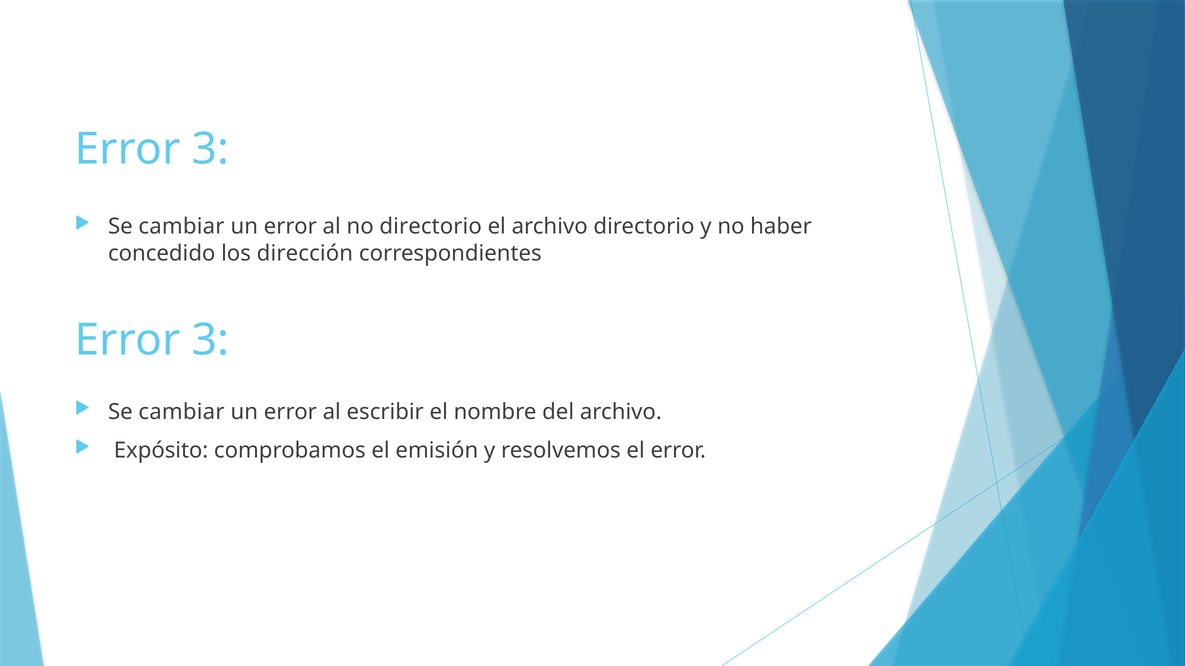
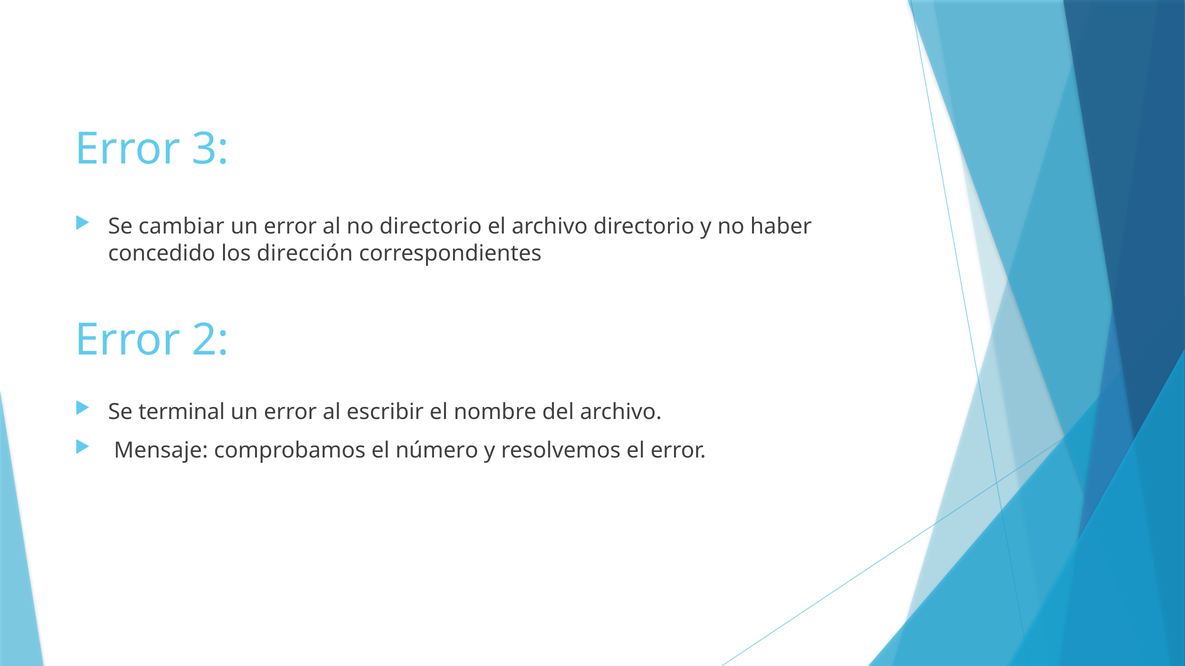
3 at (210, 340): 3 -> 2
cambiar at (182, 412): cambiar -> terminal
Expósito: Expósito -> Mensaje
emisión: emisión -> número
